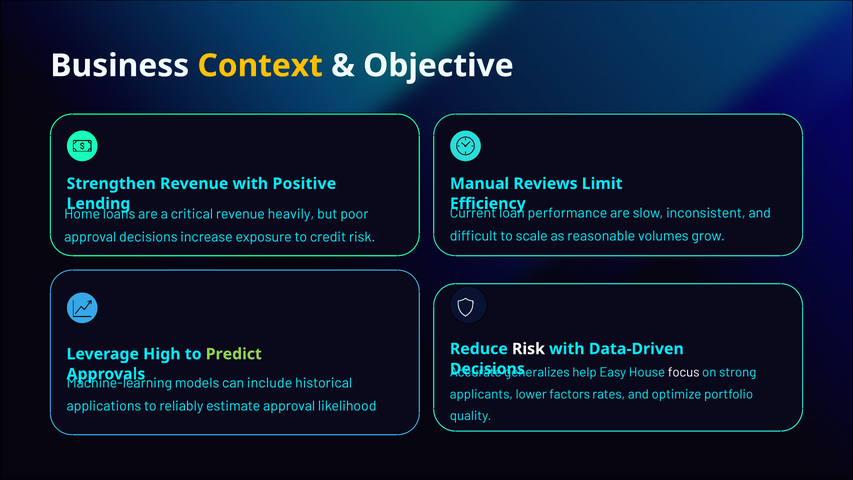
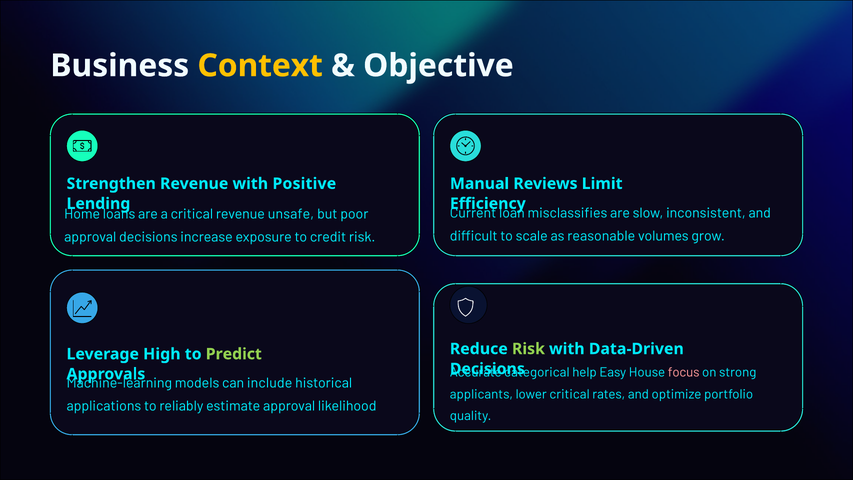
performance: performance -> misclassifies
heavily: heavily -> unsafe
Risk at (528, 349) colour: white -> light green
generalizes: generalizes -> categorical
focus colour: white -> pink
lower factors: factors -> critical
